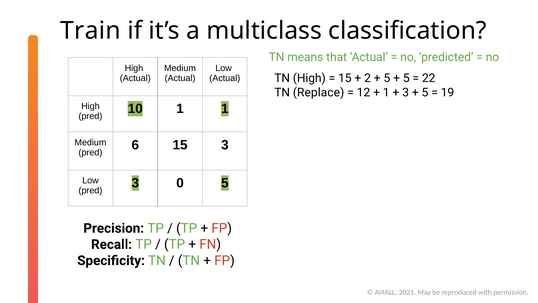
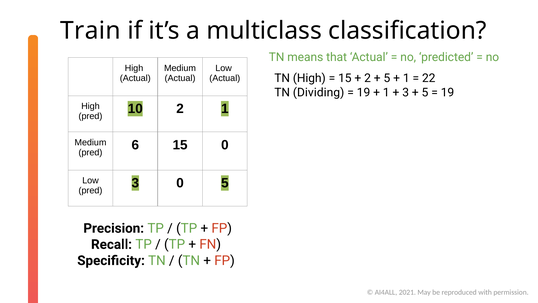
5 at (406, 78): 5 -> 1
Replace: Replace -> Dividing
12 at (364, 92): 12 -> 19
10 1: 1 -> 2
15 3: 3 -> 0
